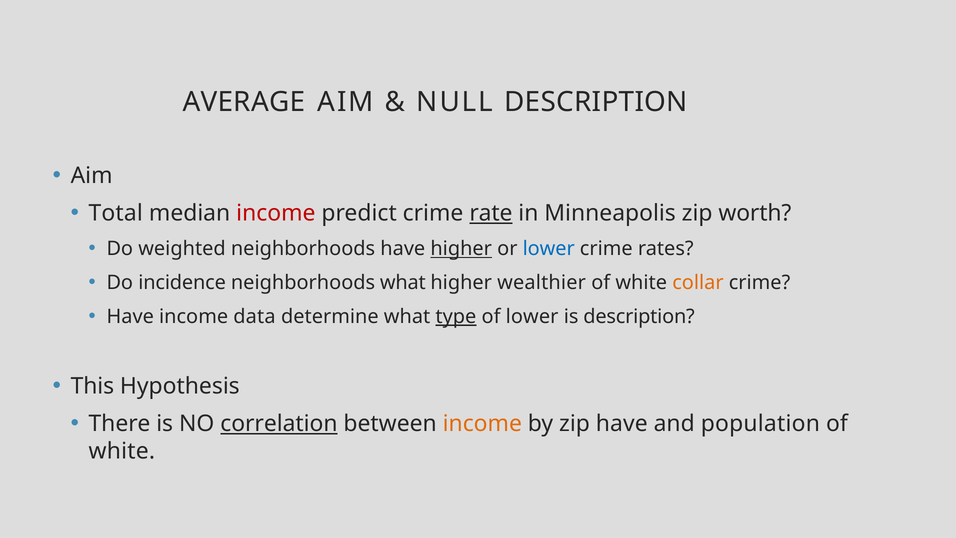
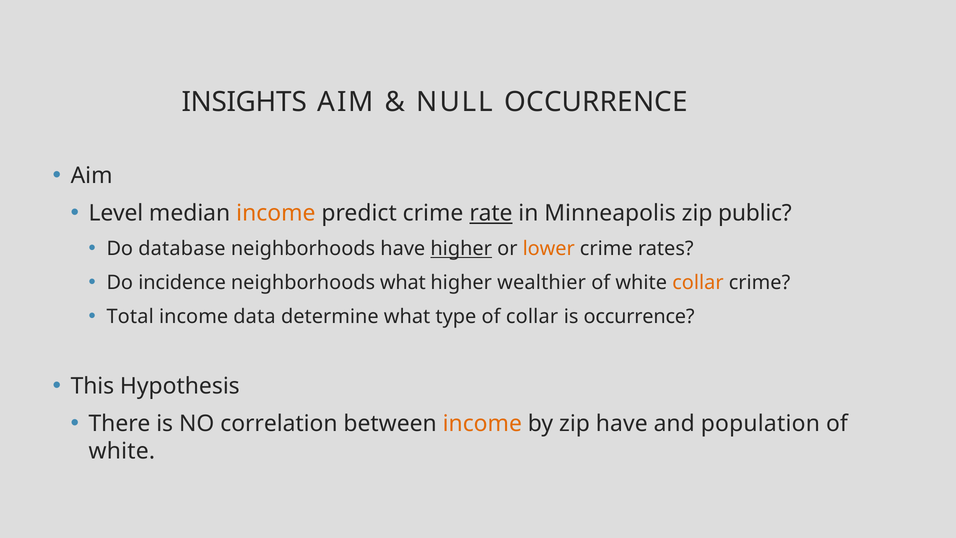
AVERAGE: AVERAGE -> INSIGHTS
NULL DESCRIPTION: DESCRIPTION -> OCCURRENCE
Total: Total -> Level
income at (276, 213) colour: red -> orange
worth: worth -> public
weighted: weighted -> database
lower at (549, 249) colour: blue -> orange
Have at (130, 316): Have -> Total
type underline: present -> none
of lower: lower -> collar
is description: description -> occurrence
correlation underline: present -> none
